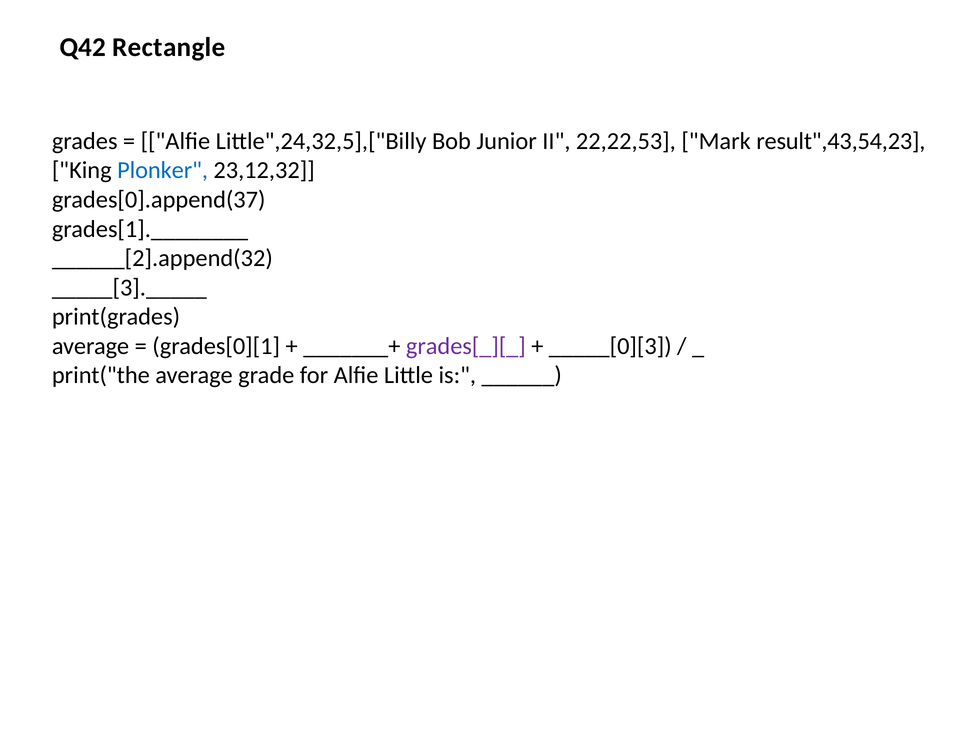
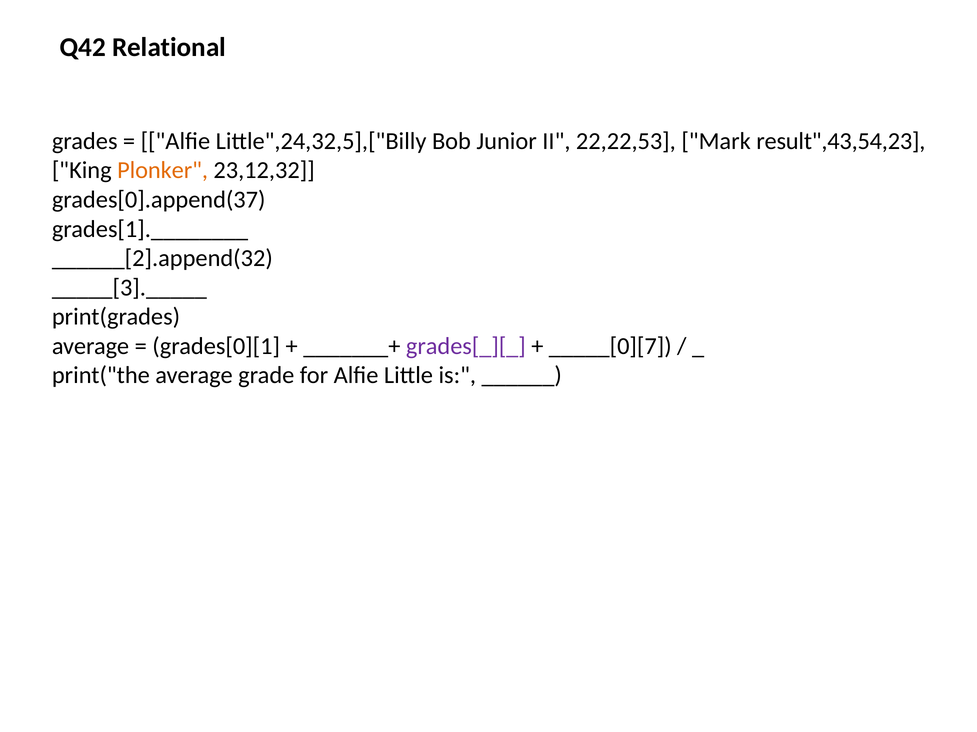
Rectangle: Rectangle -> Relational
Plonker colour: blue -> orange
_____[0][3: _____[0][3 -> _____[0][7
